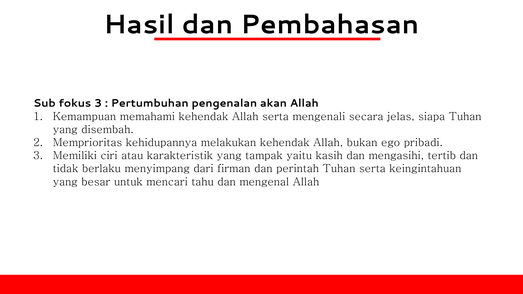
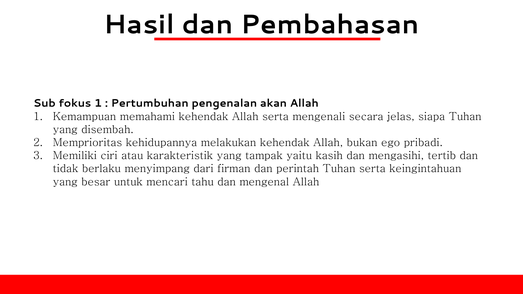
fokus 3: 3 -> 1
